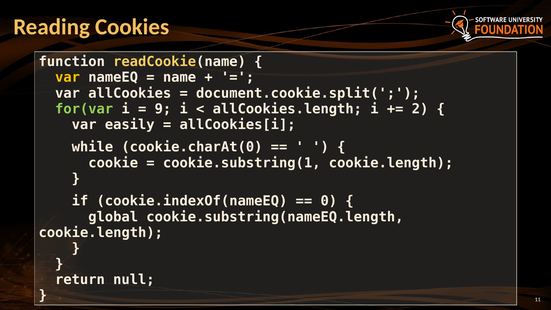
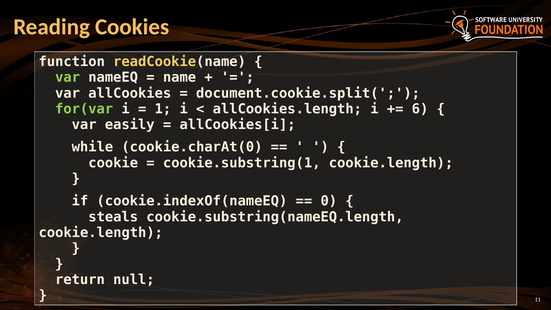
var at (68, 77) colour: yellow -> light green
9: 9 -> 1
2: 2 -> 6
global: global -> steals
